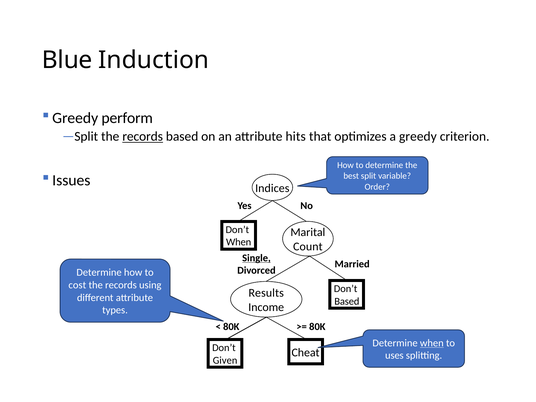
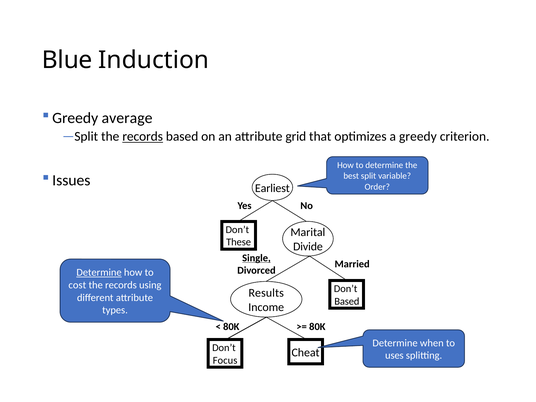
perform: perform -> average
hits: hits -> grid
Indices: Indices -> Earliest
When at (239, 242): When -> These
Count: Count -> Divide
Determine at (99, 273) underline: none -> present
when at (432, 343) underline: present -> none
Given: Given -> Focus
